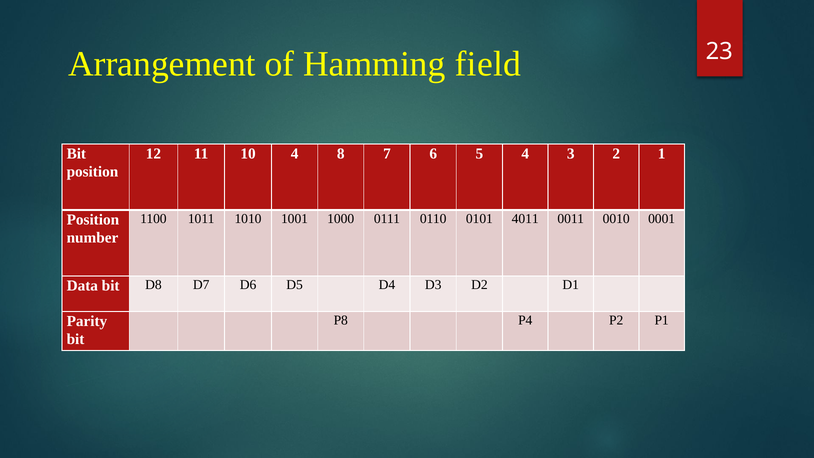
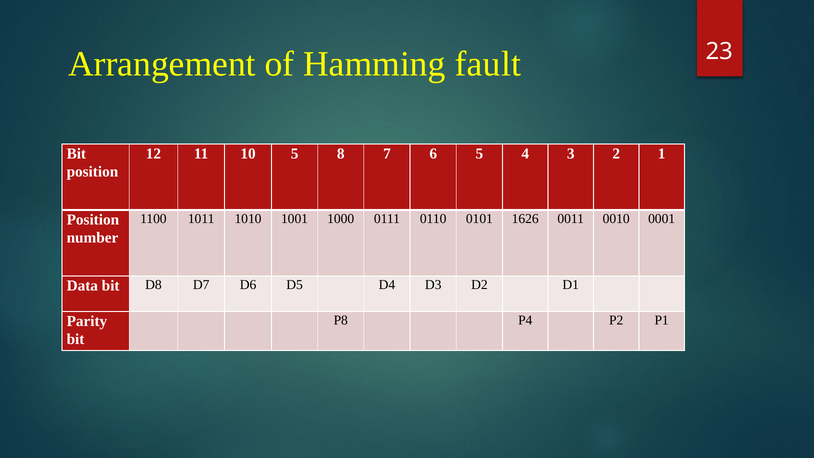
field: field -> fault
10 4: 4 -> 5
4011: 4011 -> 1626
